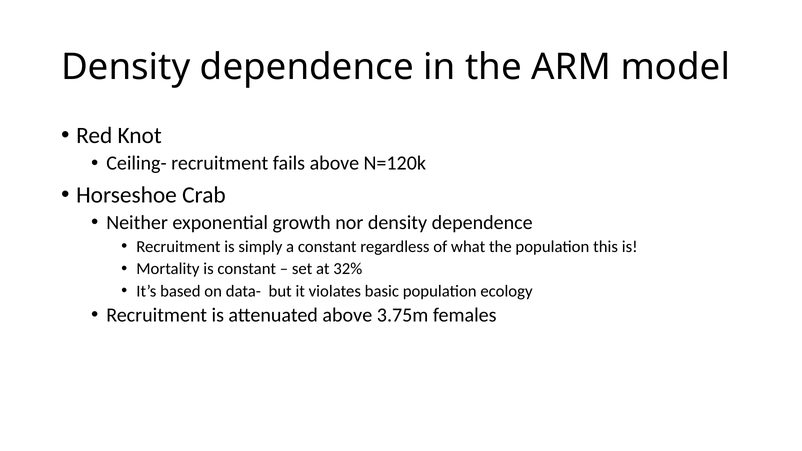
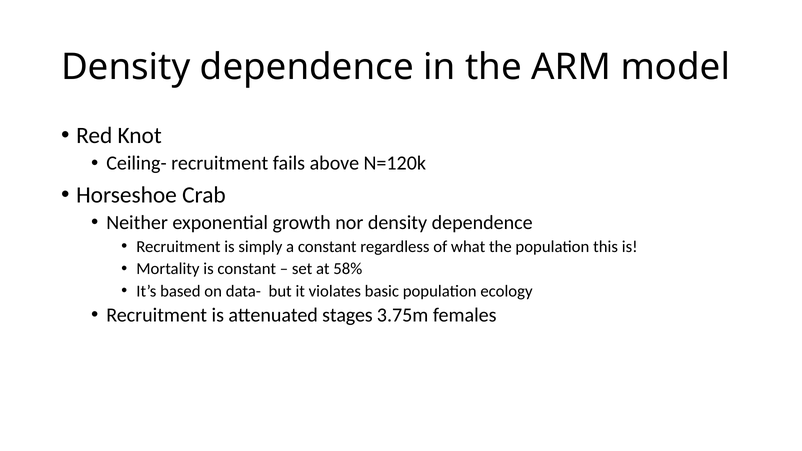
32%: 32% -> 58%
attenuated above: above -> stages
